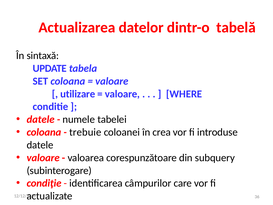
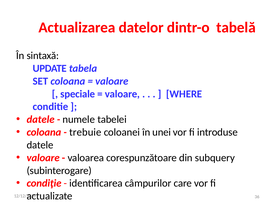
utilizare: utilizare -> speciale
crea: crea -> unei
